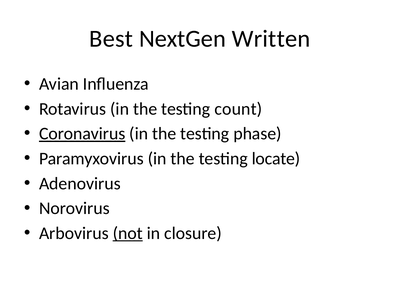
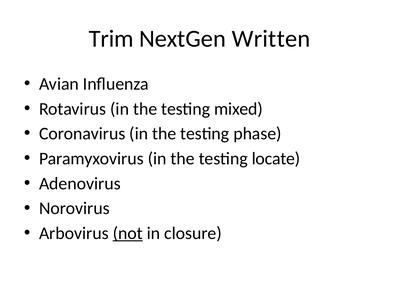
Best: Best -> Trim
count: count -> mixed
Coronavirus underline: present -> none
